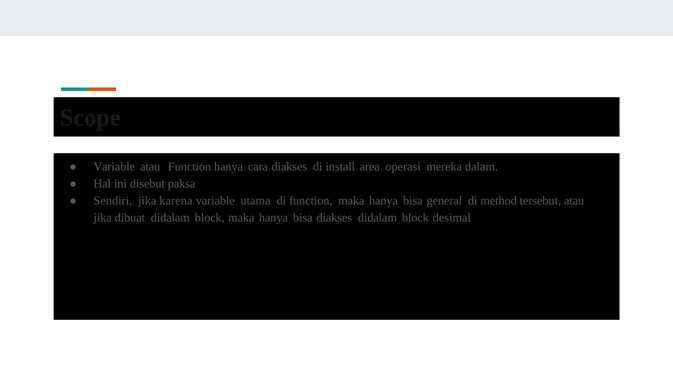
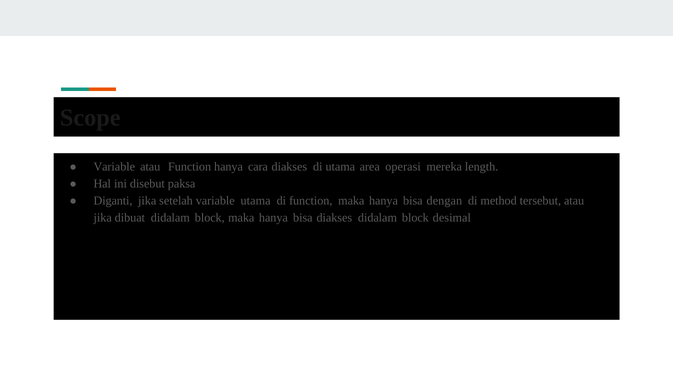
di install: install -> utama
dalam: dalam -> length
Sendiri: Sendiri -> Diganti
karena: karena -> setelah
general: general -> dengan
